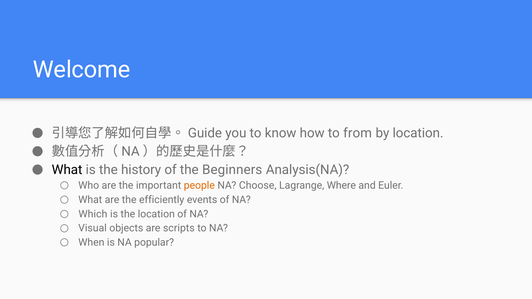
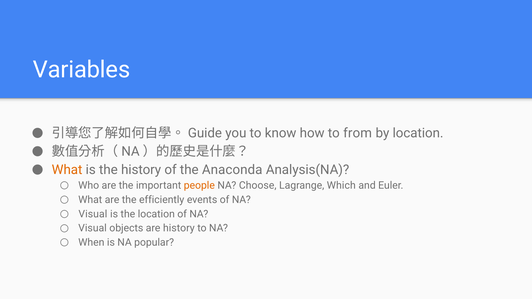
Welcome: Welcome -> Variables
What at (67, 170) colour: black -> orange
Beginners: Beginners -> Anaconda
Where: Where -> Which
Which at (93, 214): Which -> Visual
are scripts: scripts -> history
